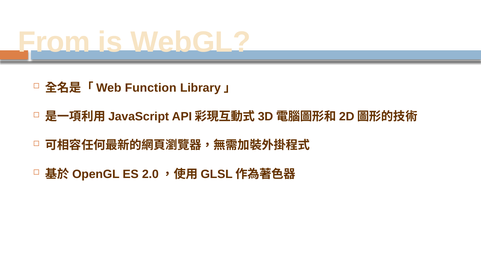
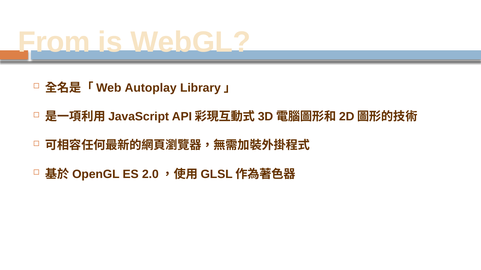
Function: Function -> Autoplay
